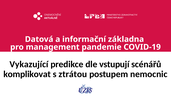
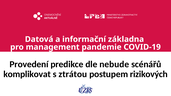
Vykazující: Vykazující -> Provedení
vstupují: vstupují -> nebude
nemocnic: nemocnic -> rizikových
